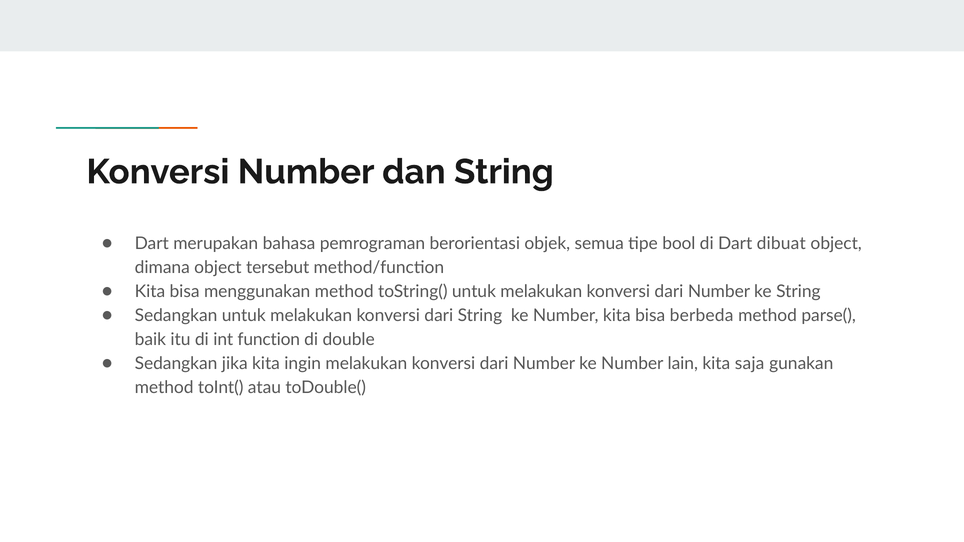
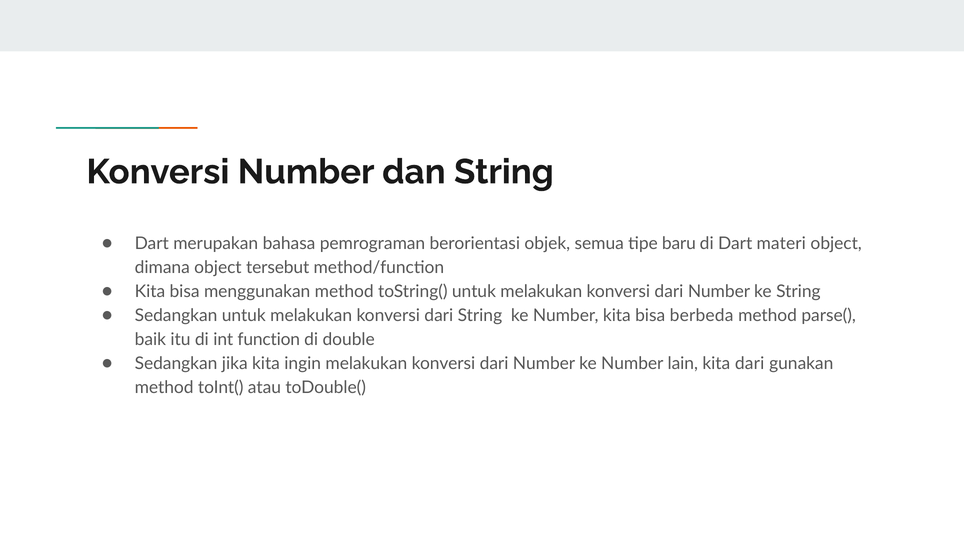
bool: bool -> baru
dibuat: dibuat -> materi
kita saja: saja -> dari
